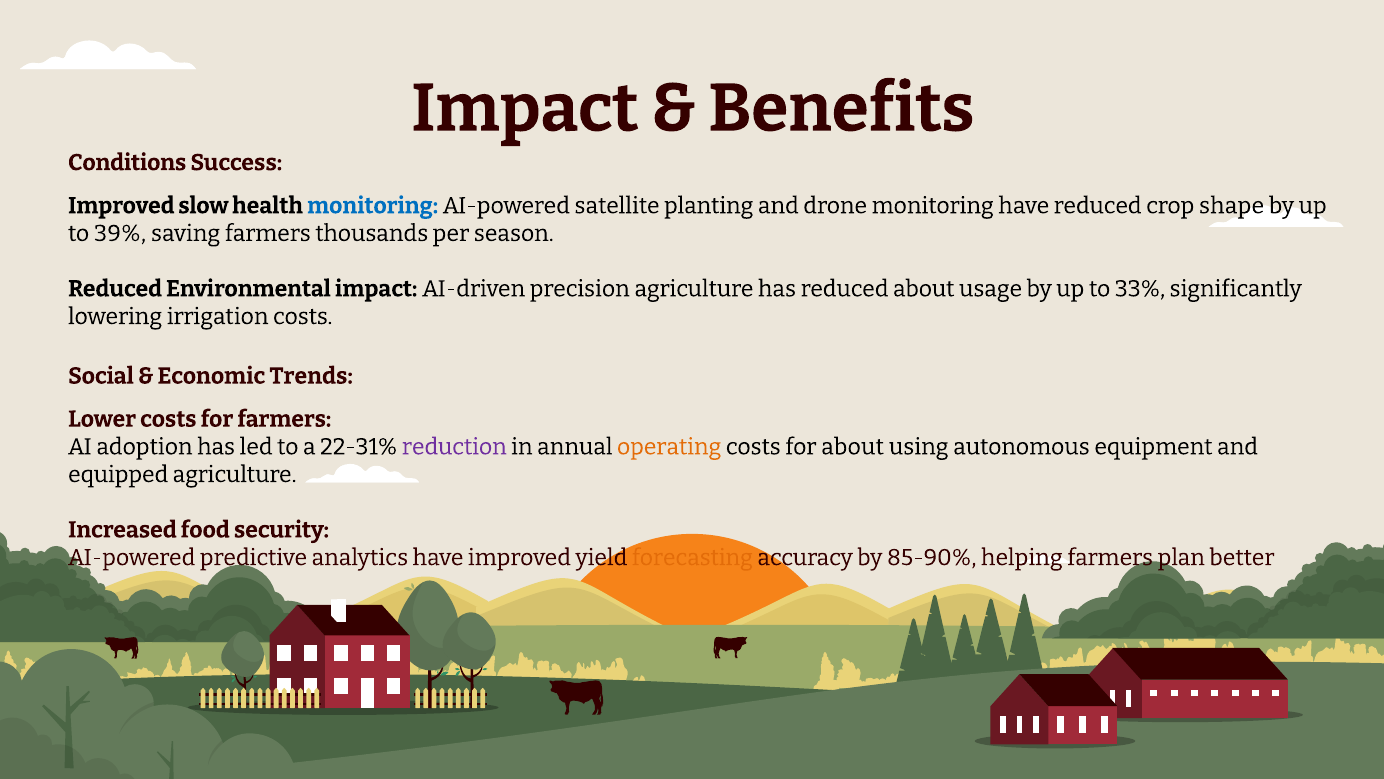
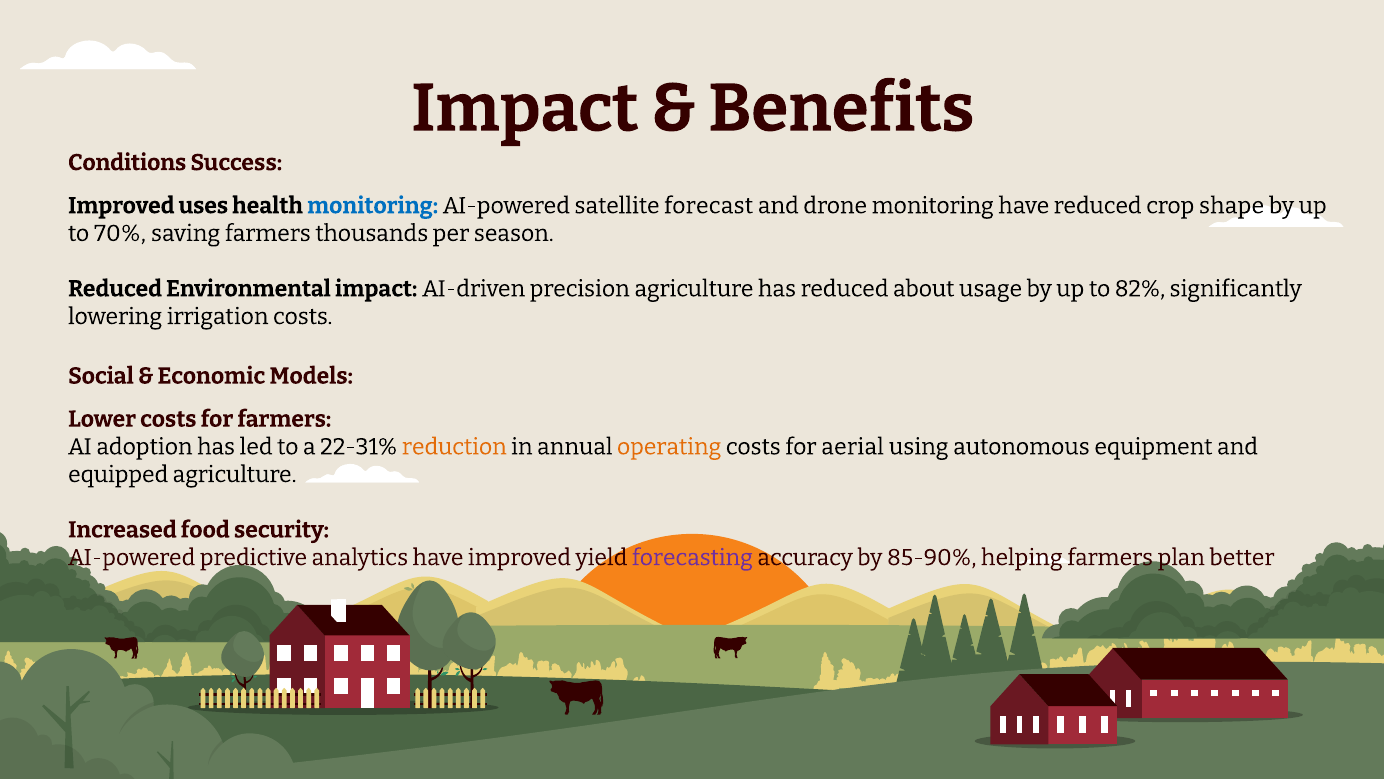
slow: slow -> uses
planting: planting -> forecast
39%: 39% -> 70%
33%: 33% -> 82%
Trends: Trends -> Models
reduction colour: purple -> orange
for about: about -> aerial
forecasting colour: orange -> purple
